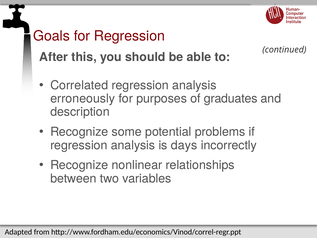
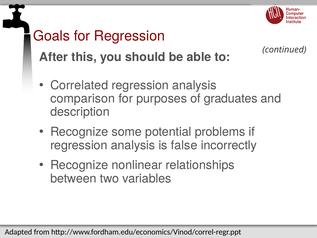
erroneously: erroneously -> comparison
days: days -> false
